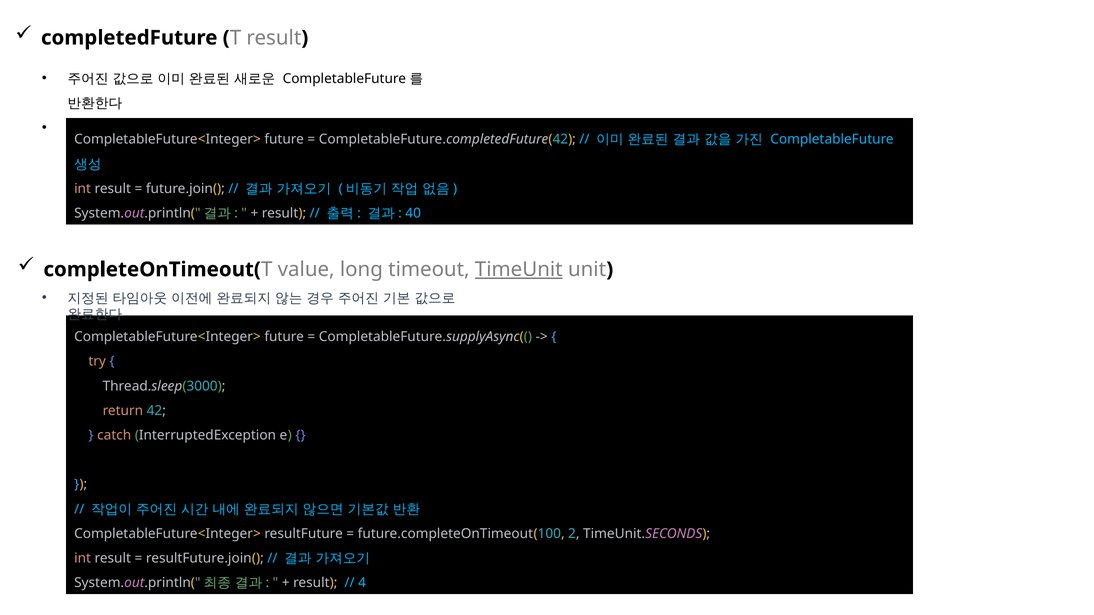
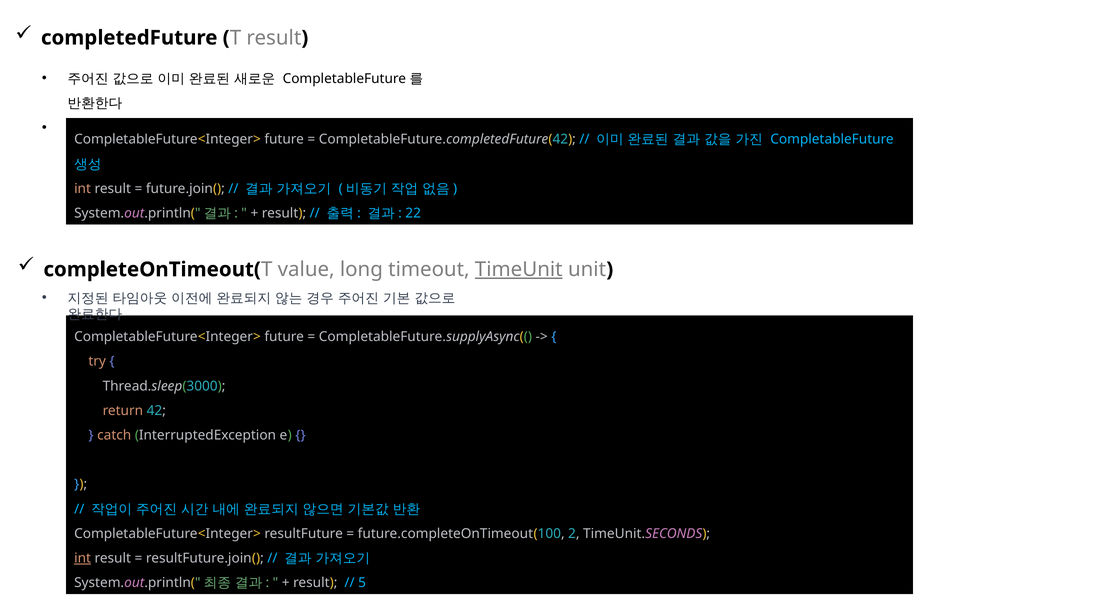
40: 40 -> 22
int at (83, 559) underline: none -> present
4: 4 -> 5
